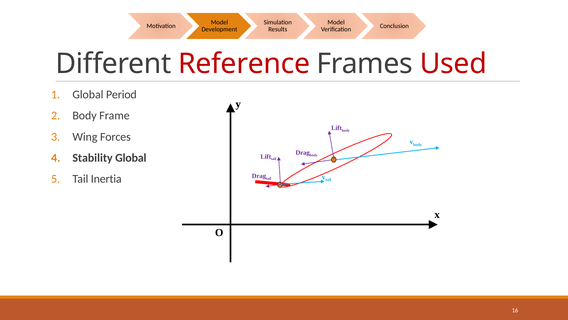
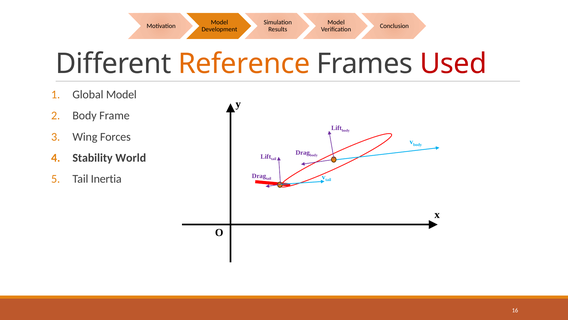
Reference colour: red -> orange
Global Period: Period -> Model
Stability Global: Global -> World
